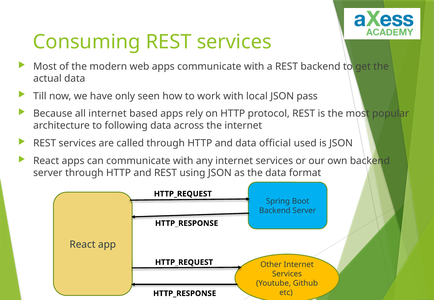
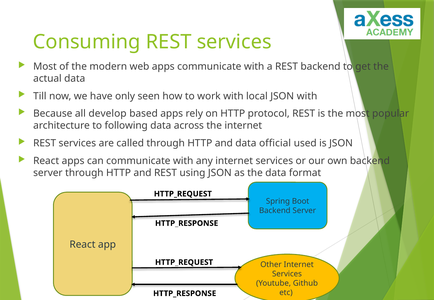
JSON pass: pass -> with
all internet: internet -> develop
